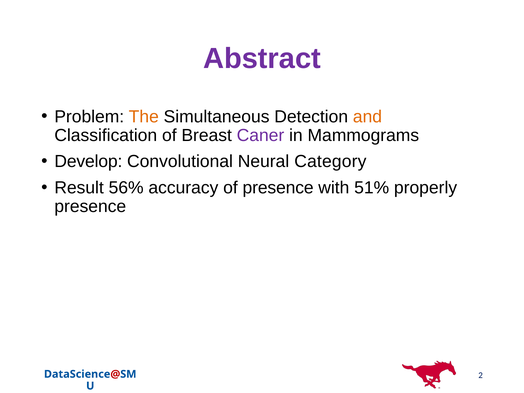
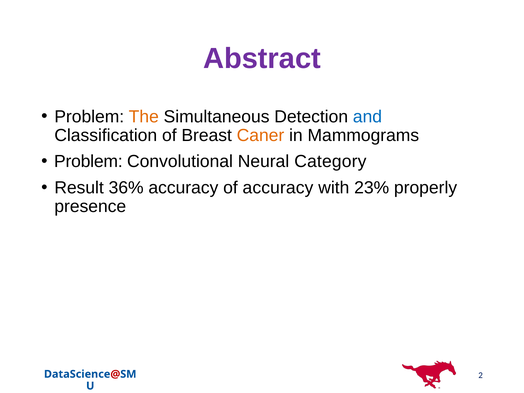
and colour: orange -> blue
Caner colour: purple -> orange
Develop at (88, 162): Develop -> Problem
56%: 56% -> 36%
of presence: presence -> accuracy
51%: 51% -> 23%
